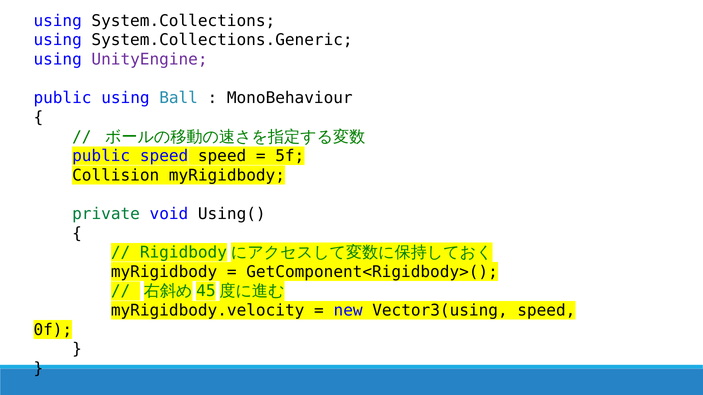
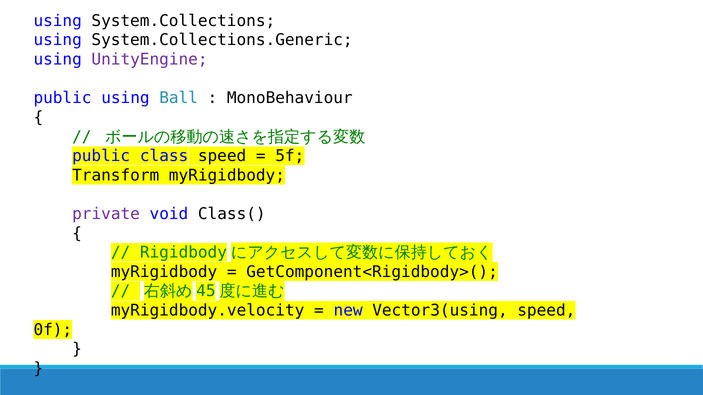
public speed: speed -> class
Collision: Collision -> Transform
private colour: green -> purple
Using(: Using( -> Class(
